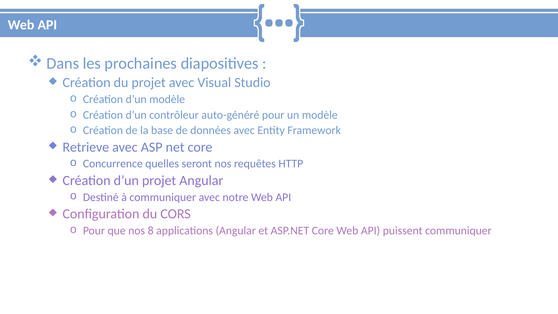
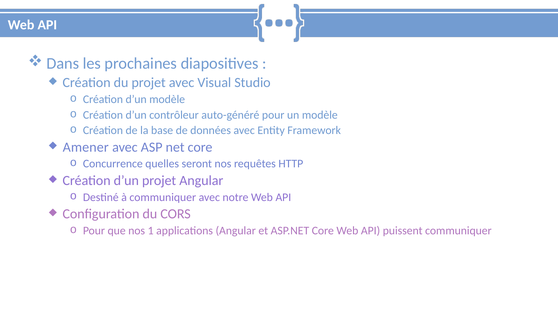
Retrieve: Retrieve -> Amener
8: 8 -> 1
